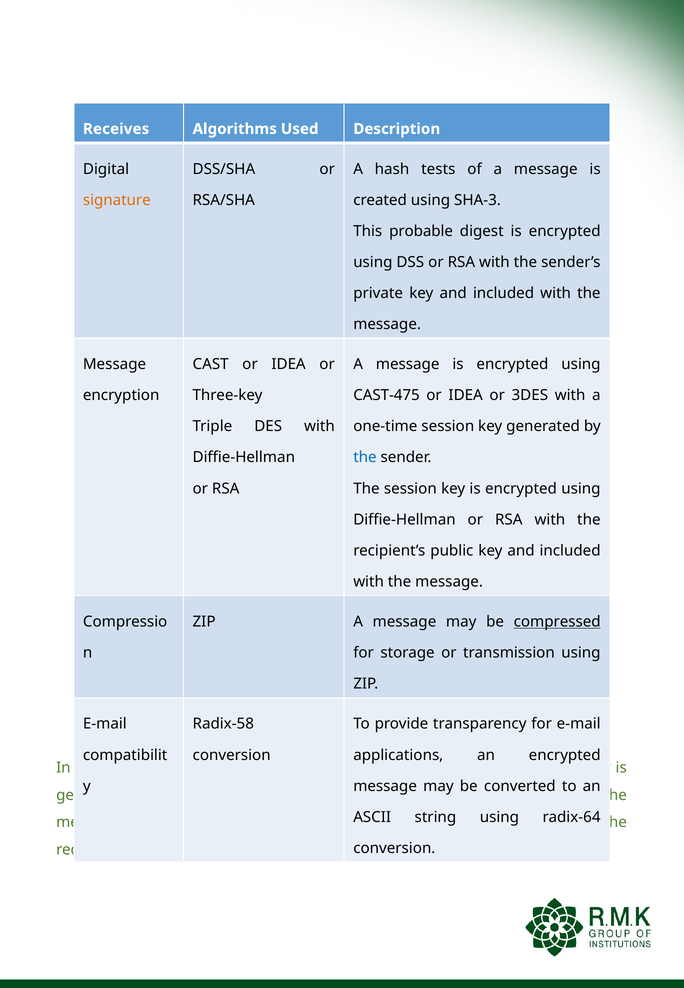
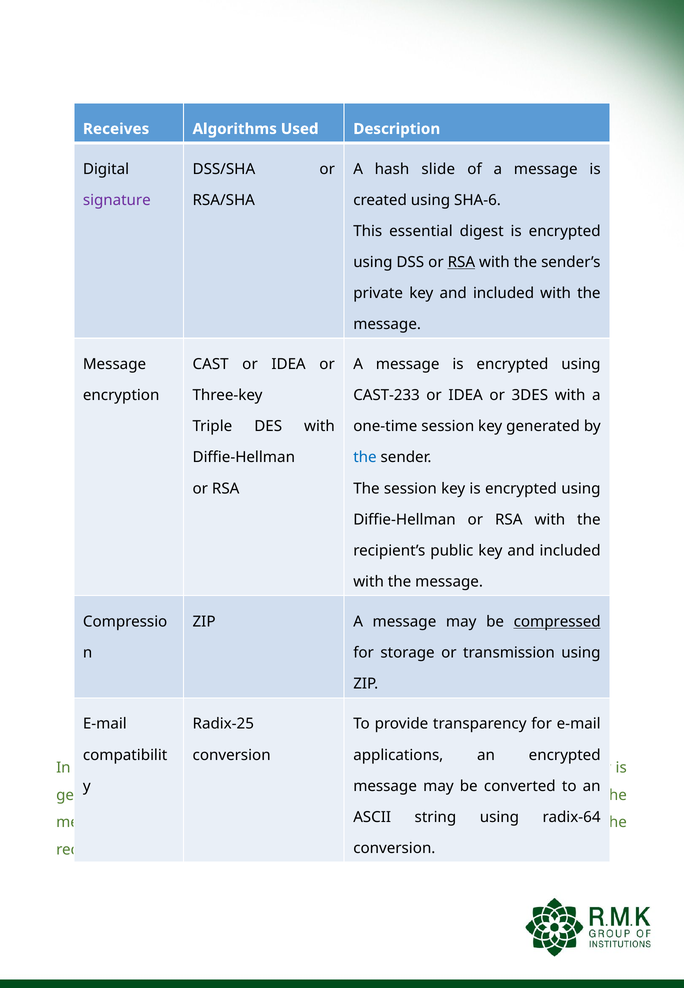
tests: tests -> slide
signature colour: orange -> purple
SHA-3: SHA-3 -> SHA-6
probable: probable -> essential
RSA at (461, 262) underline: none -> present
CAST-475: CAST-475 -> CAST-233
Radix-58: Radix-58 -> Radix-25
